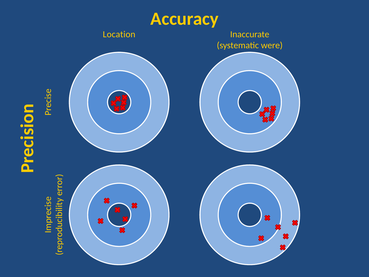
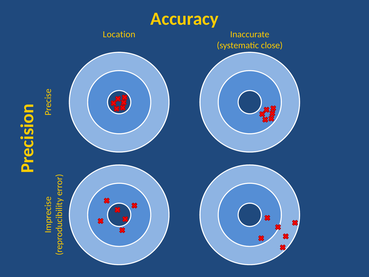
were: were -> close
